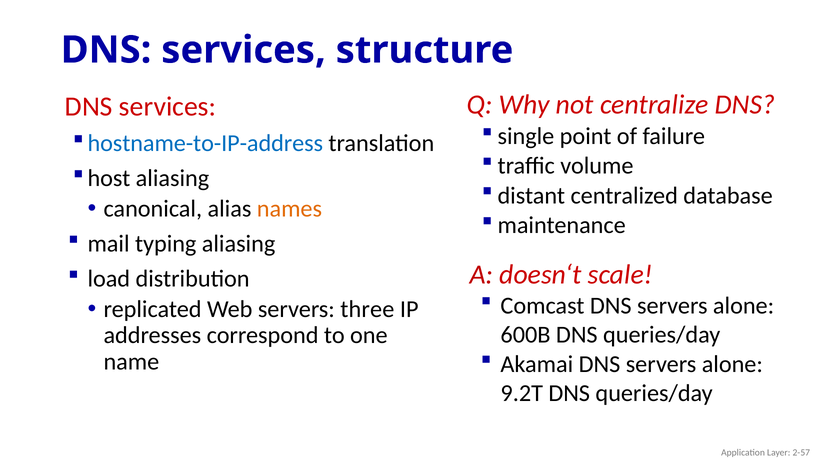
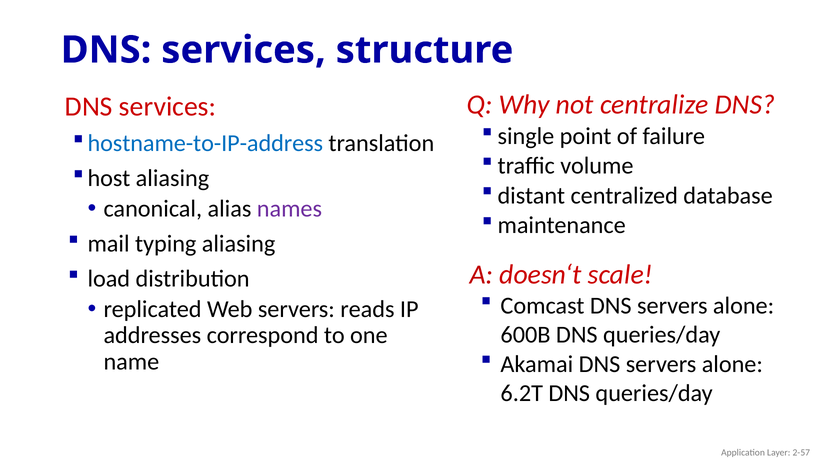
names colour: orange -> purple
three: three -> reads
9.2T: 9.2T -> 6.2T
